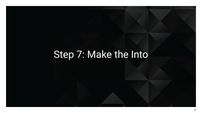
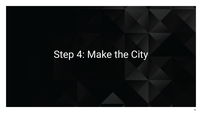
7: 7 -> 4
Into: Into -> City
